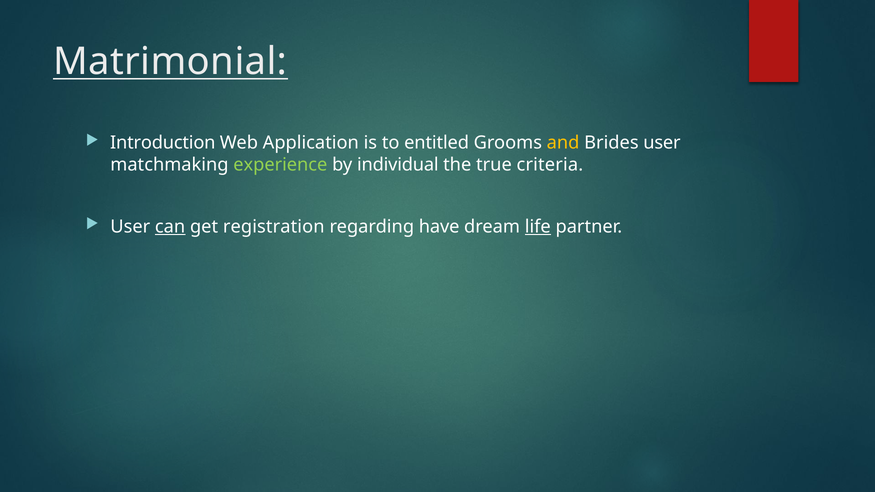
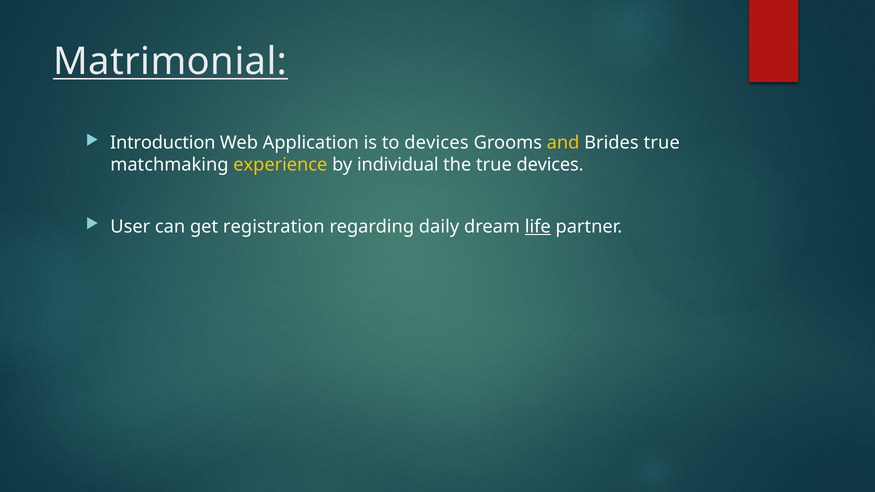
to entitled: entitled -> devices
Brides user: user -> true
experience colour: light green -> yellow
true criteria: criteria -> devices
can underline: present -> none
have: have -> daily
